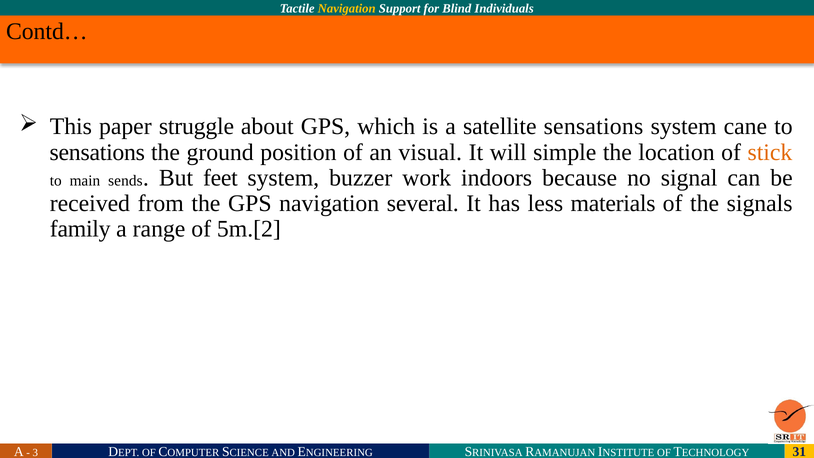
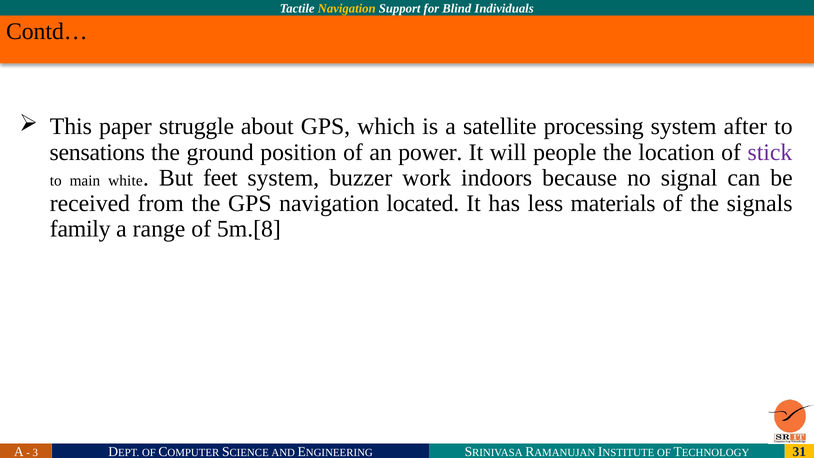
satellite sensations: sensations -> processing
cane: cane -> after
visual: visual -> power
simple: simple -> people
stick colour: orange -> purple
sends: sends -> white
several: several -> located
5m.[2: 5m.[2 -> 5m.[8
